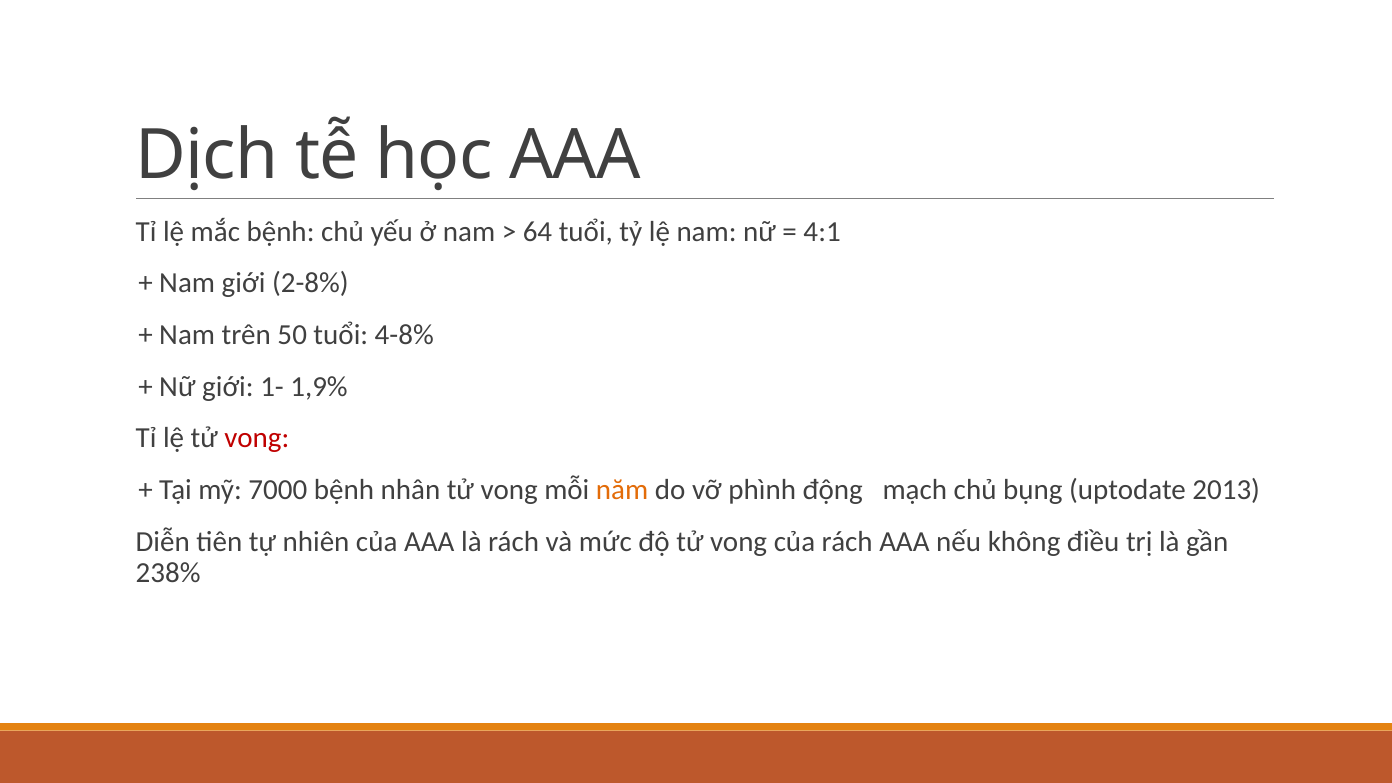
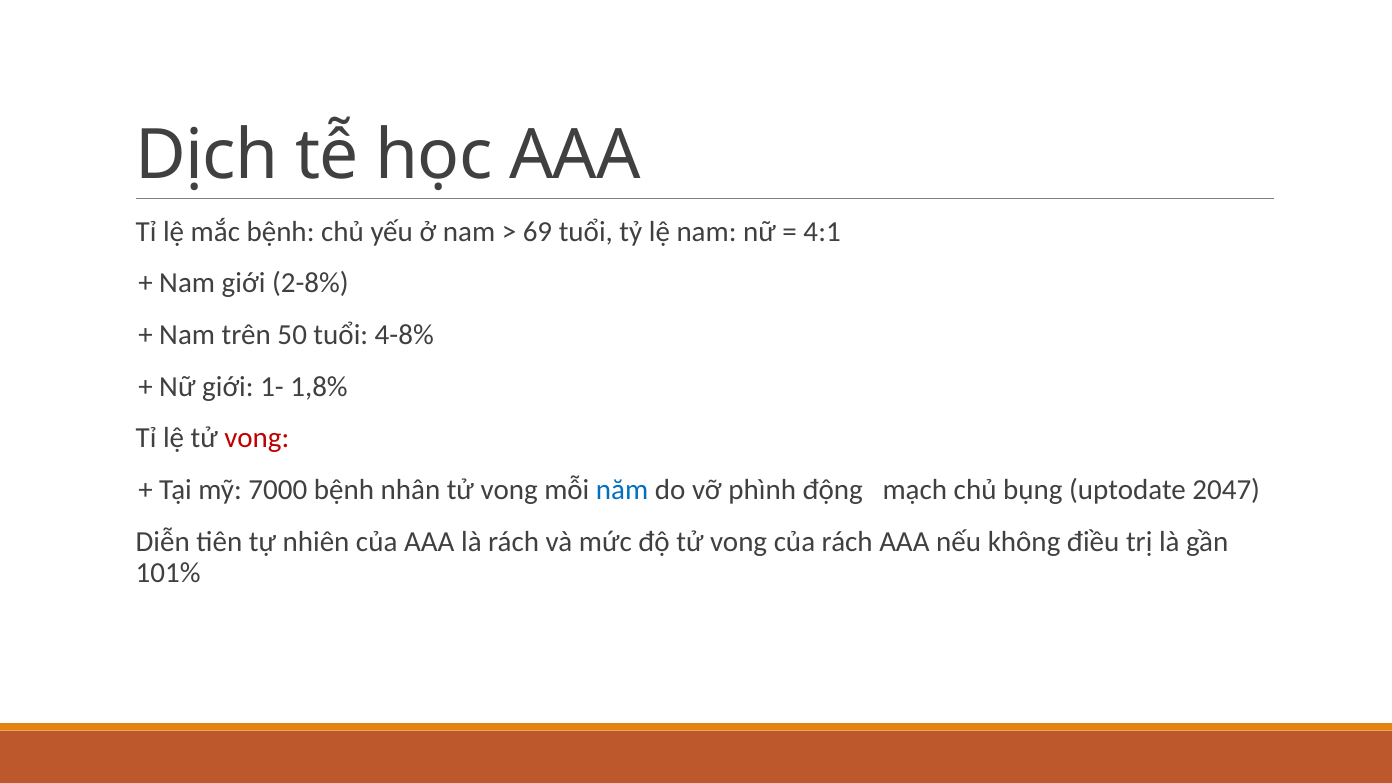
64: 64 -> 69
1,9%: 1,9% -> 1,8%
năm colour: orange -> blue
2013: 2013 -> 2047
238%: 238% -> 101%
